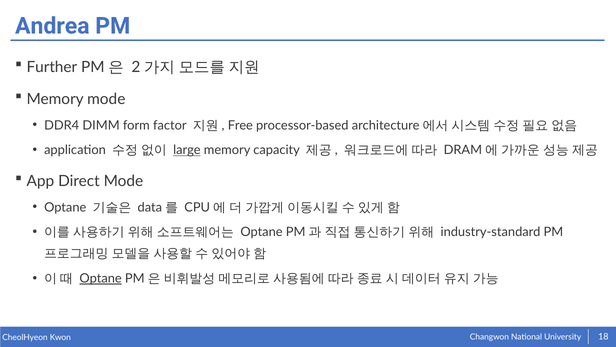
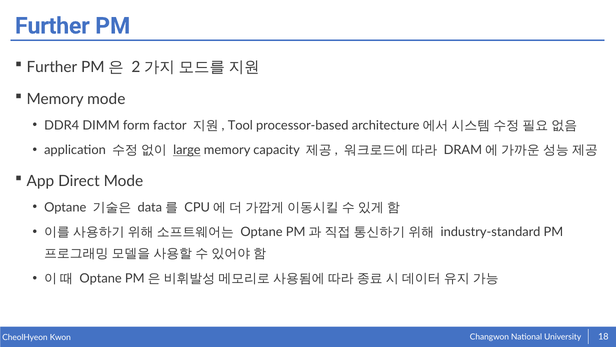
Andrea at (52, 26): Andrea -> Further
Free: Free -> Tool
Optane at (101, 278) underline: present -> none
